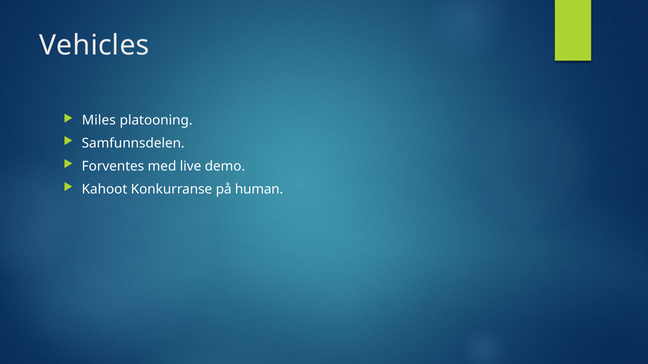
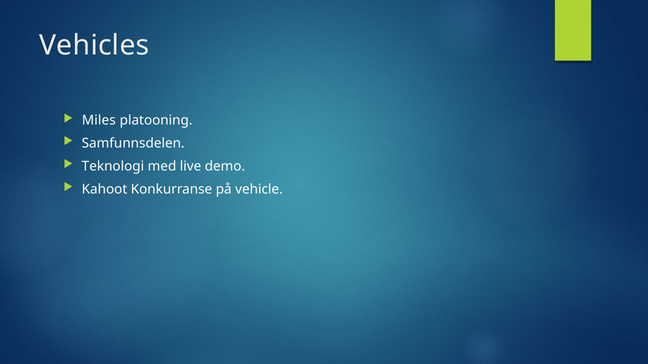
Forventes: Forventes -> Teknologi
human: human -> vehicle
